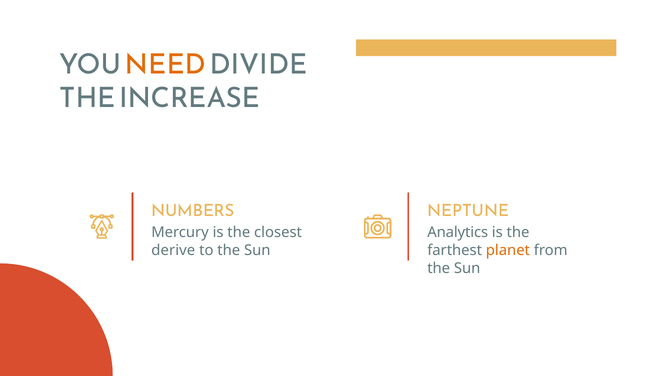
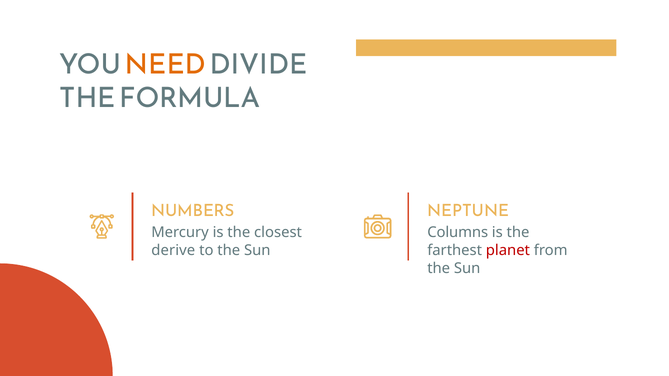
INCREASE: INCREASE -> FORMULA
Analytics: Analytics -> Columns
planet colour: orange -> red
